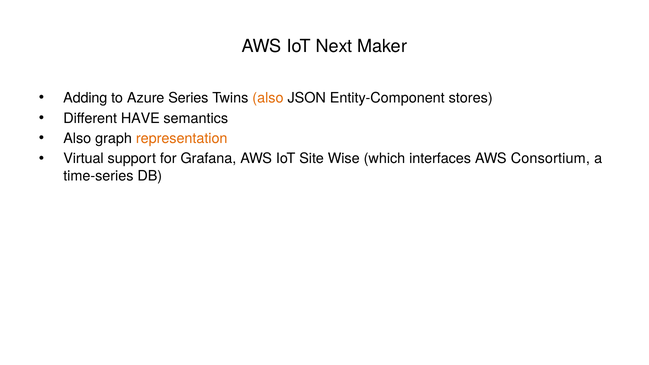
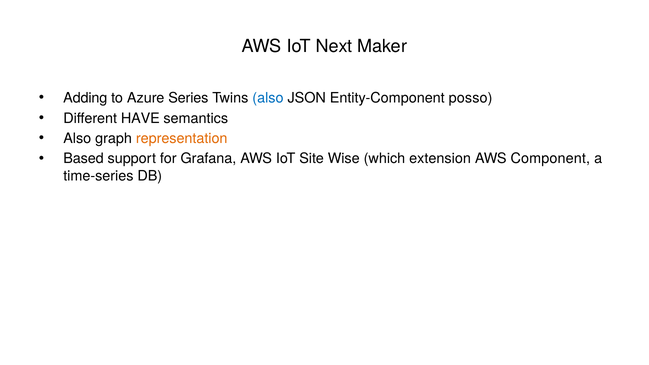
also at (268, 98) colour: orange -> blue
stores: stores -> posso
Virtual: Virtual -> Based
interfaces: interfaces -> extension
Consortium: Consortium -> Component
